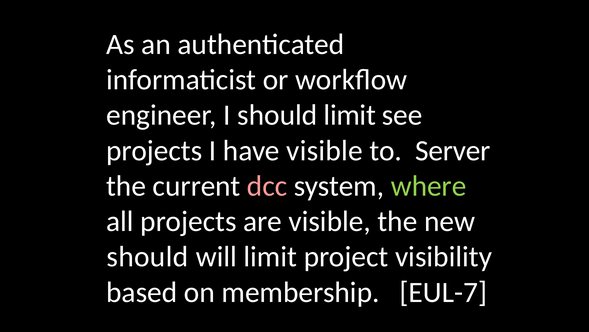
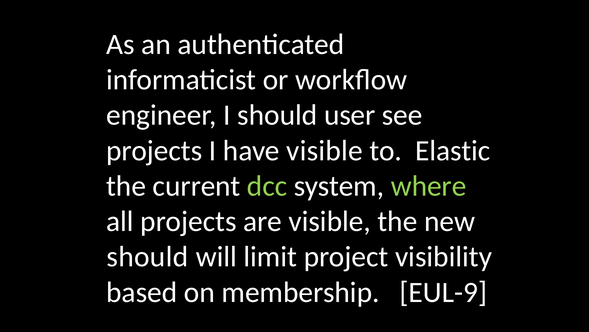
should limit: limit -> user
Server: Server -> Elastic
dcc colour: pink -> light green
EUL-7: EUL-7 -> EUL-9
